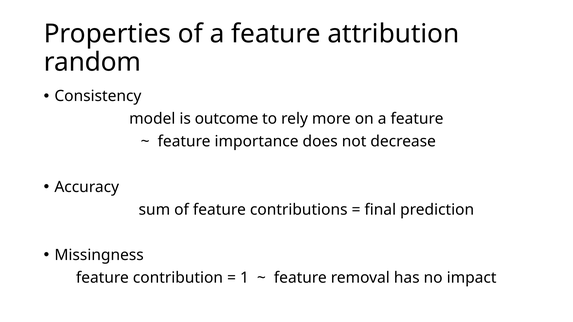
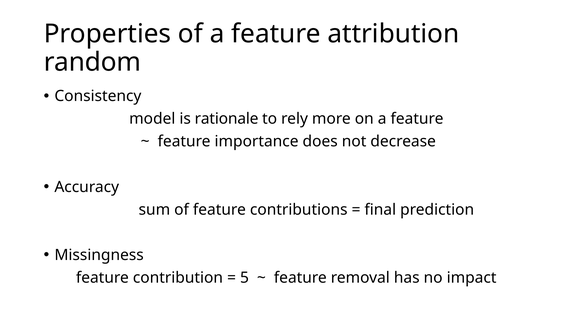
outcome: outcome -> rationale
1: 1 -> 5
